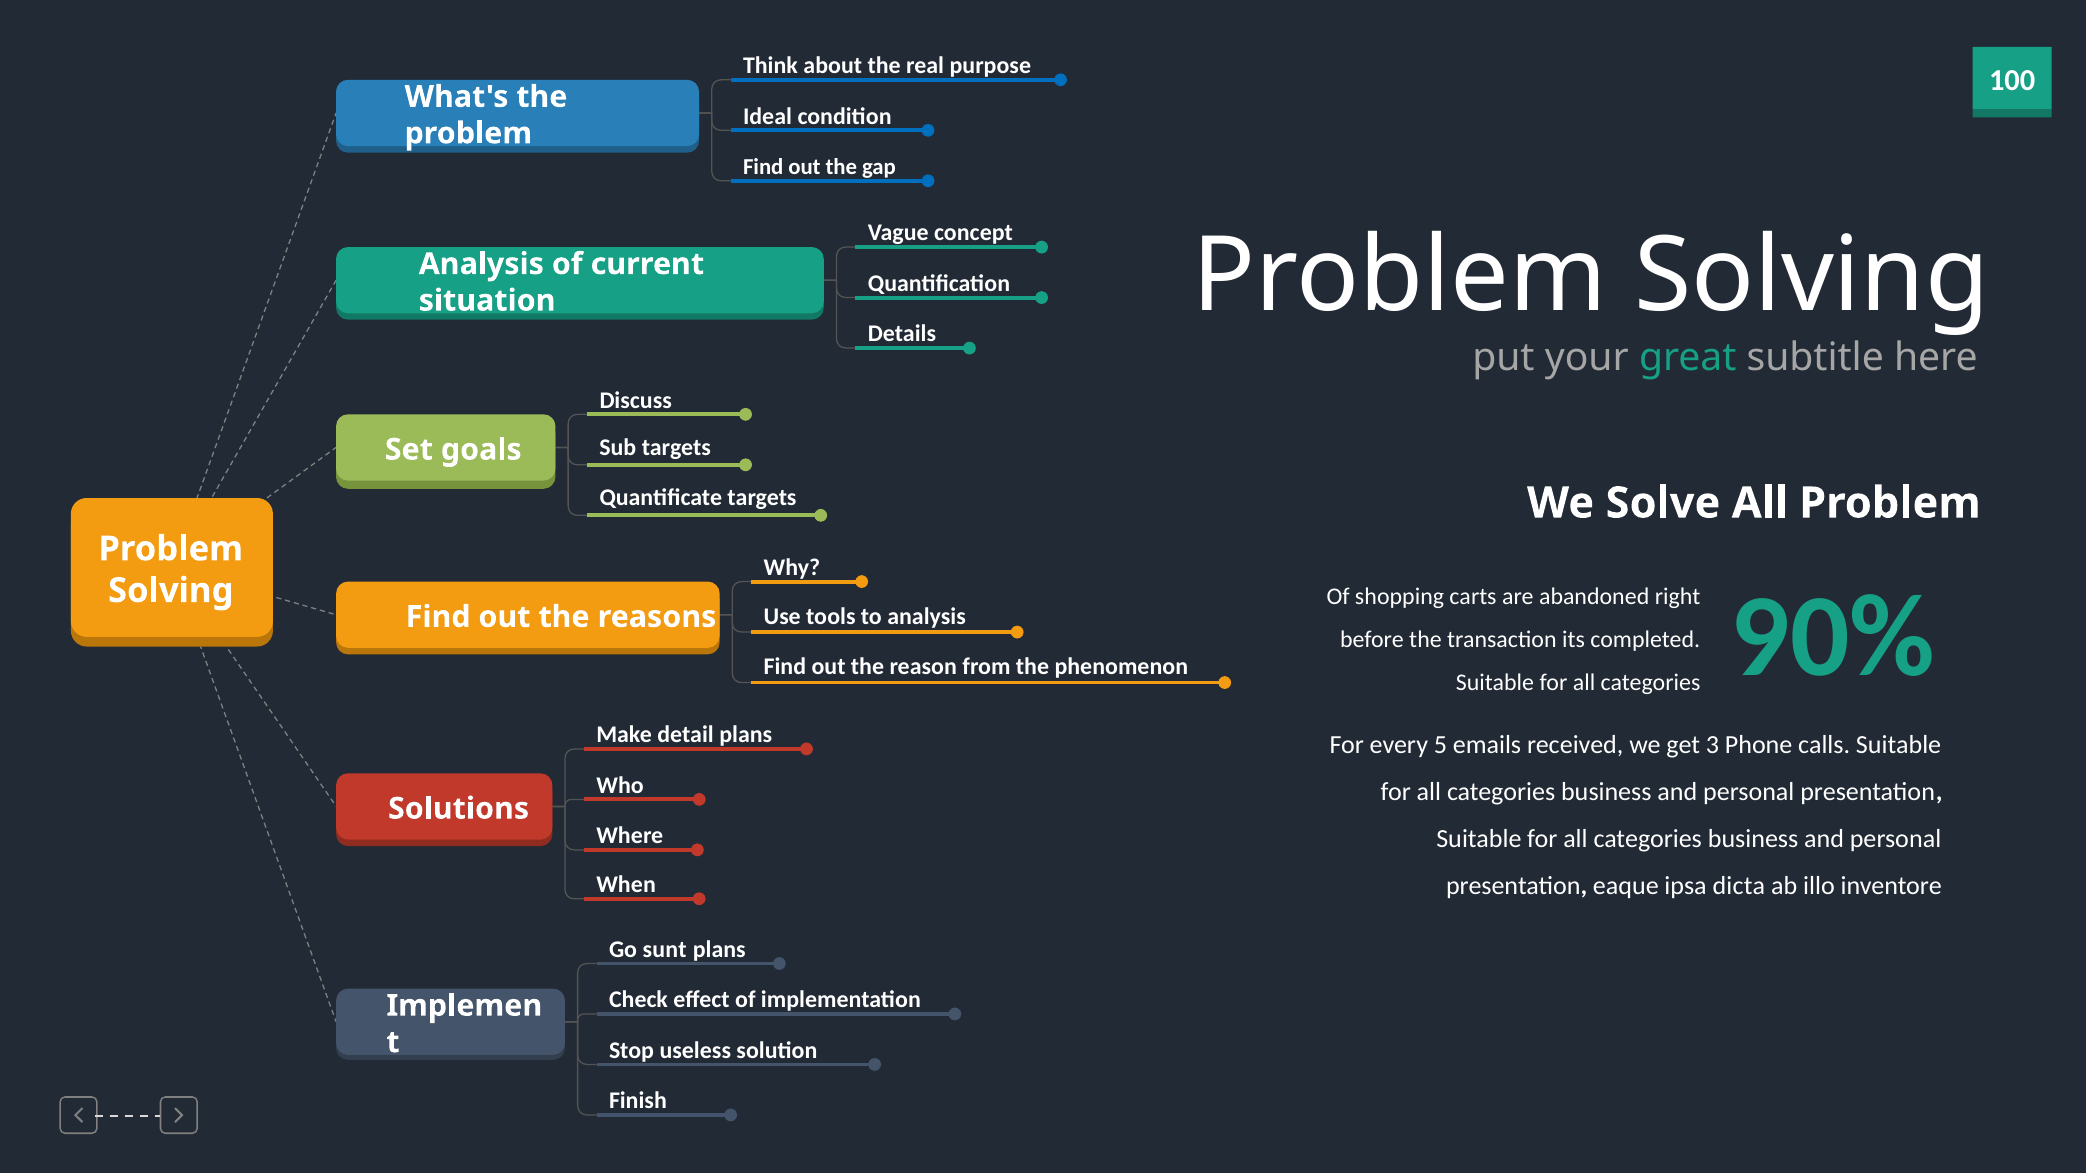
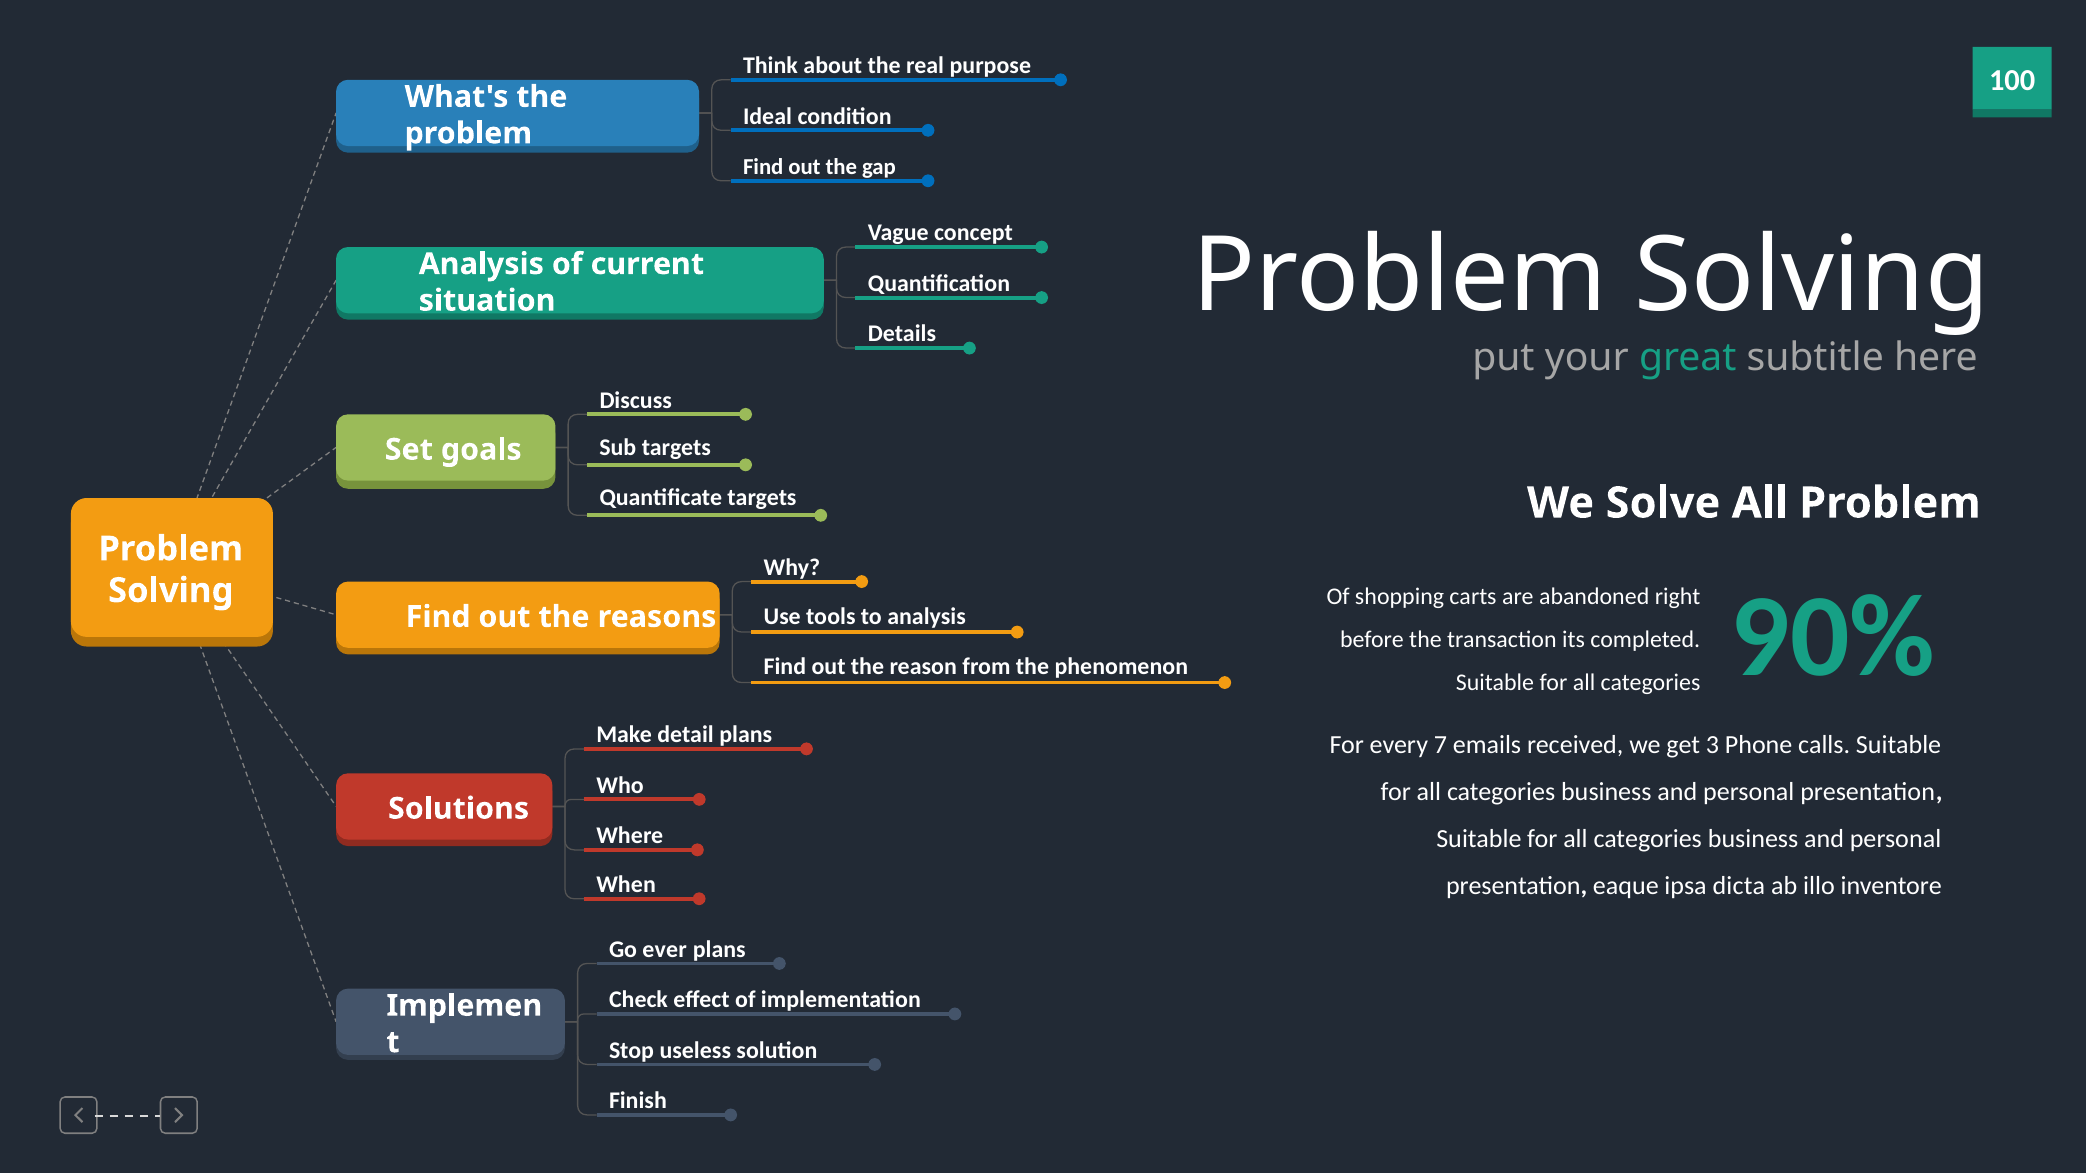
5: 5 -> 7
sunt: sunt -> ever
